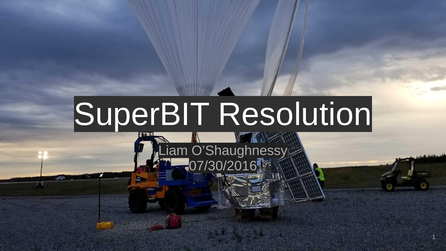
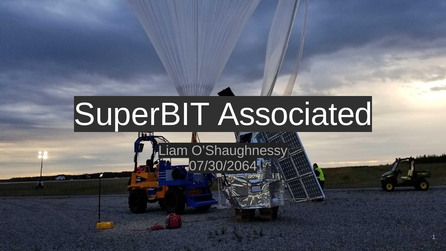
Resolution: Resolution -> Associated
07/30/2016: 07/30/2016 -> 07/30/2064
